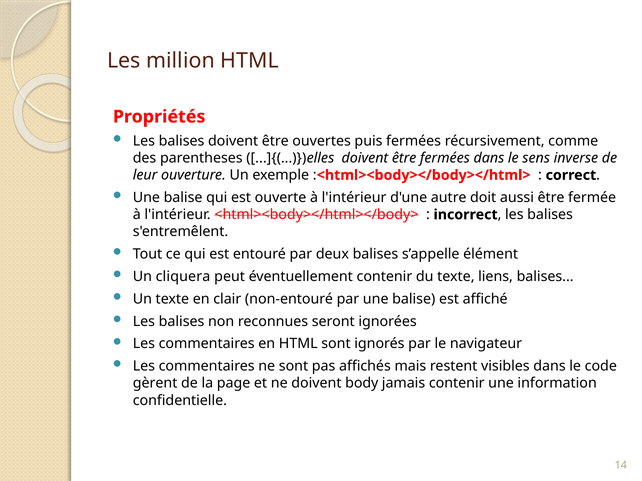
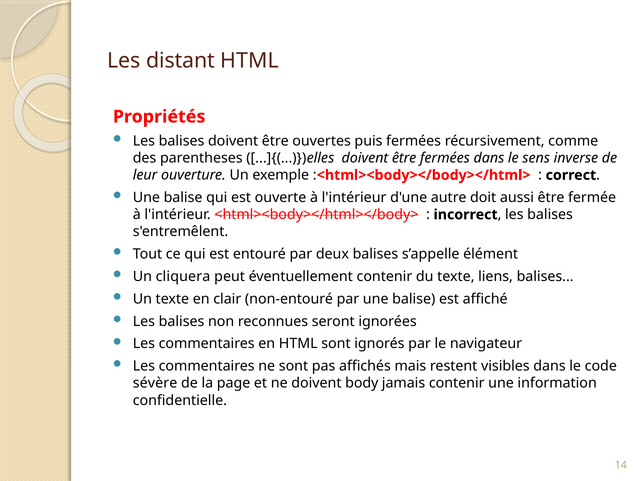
million: million -> distant
gèrent: gèrent -> sévère
